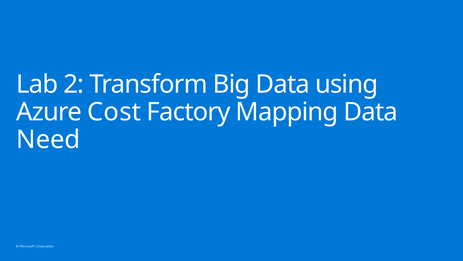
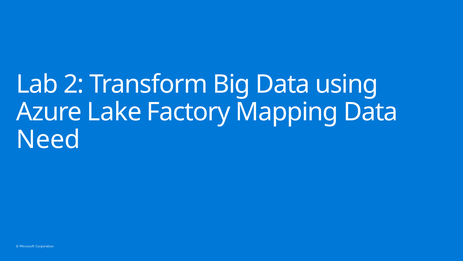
Cost: Cost -> Lake
